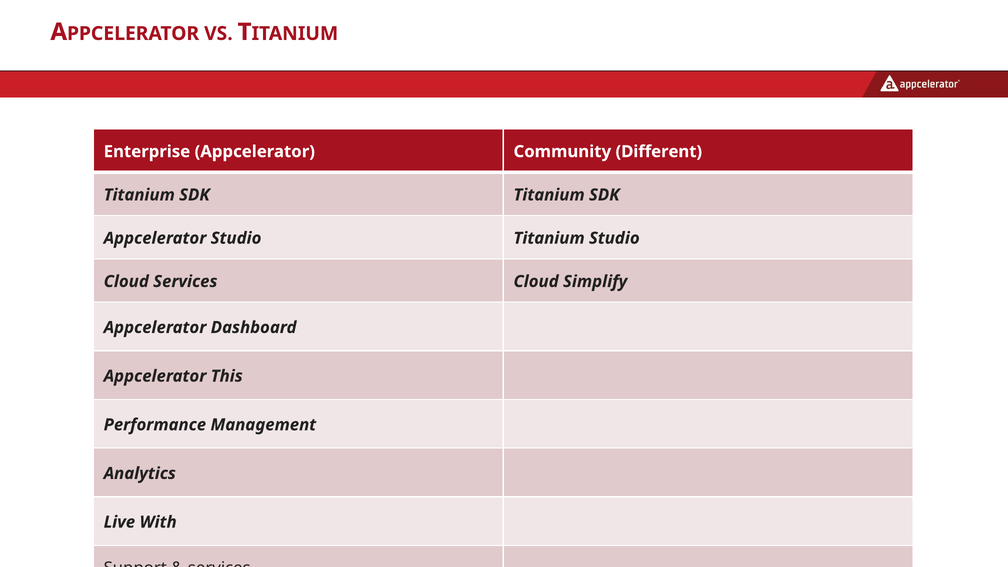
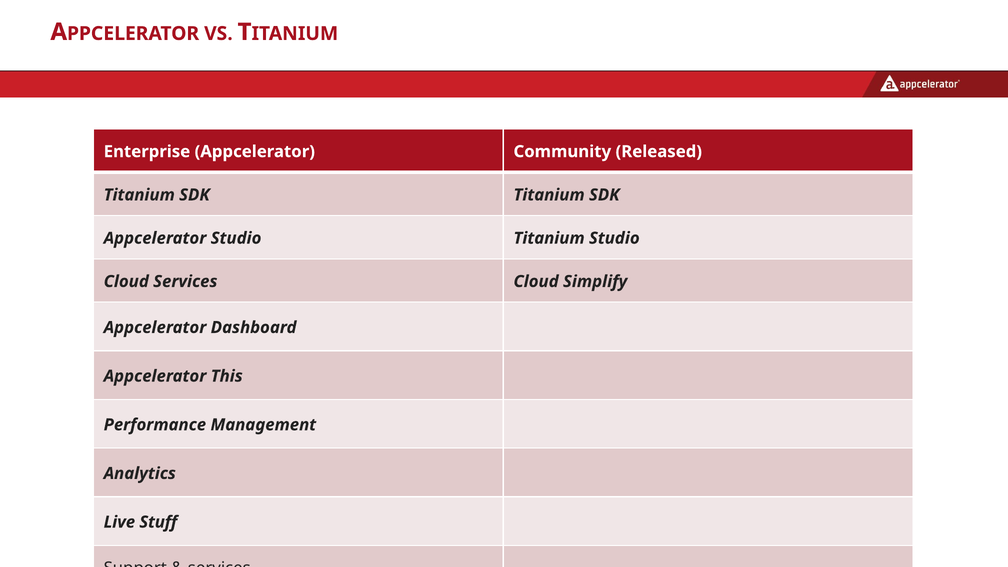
Different: Different -> Released
With: With -> Stuff
